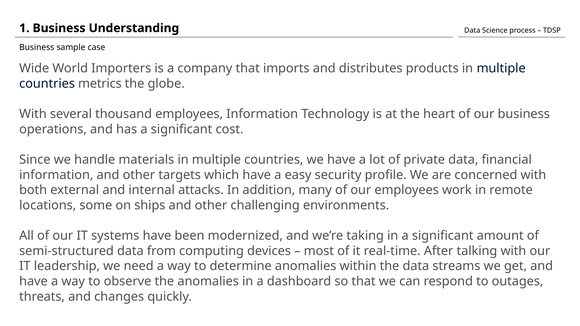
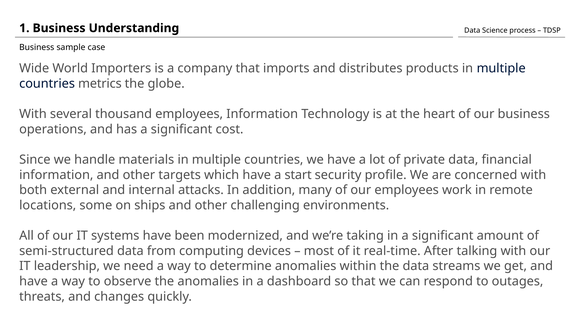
easy: easy -> start
